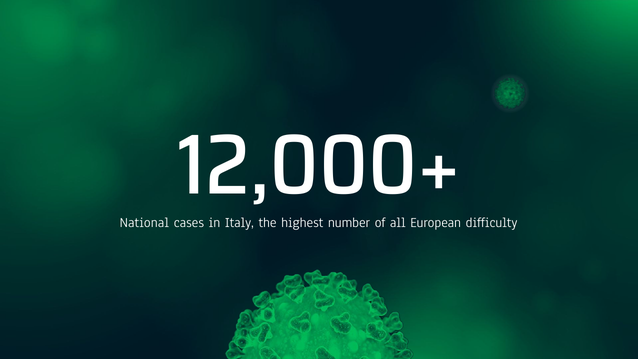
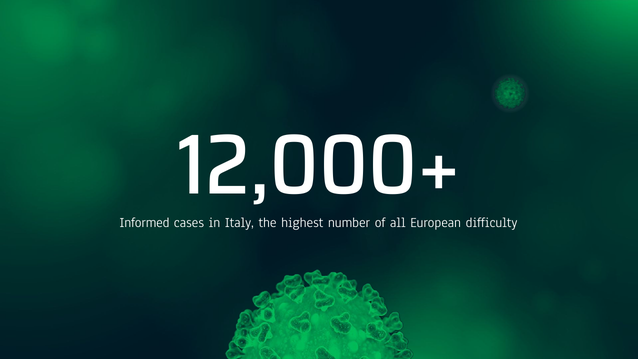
National: National -> Informed
